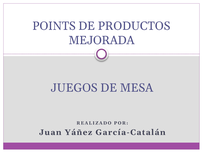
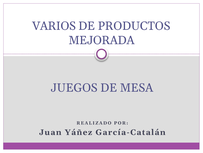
POINTS: POINTS -> VARIOS
